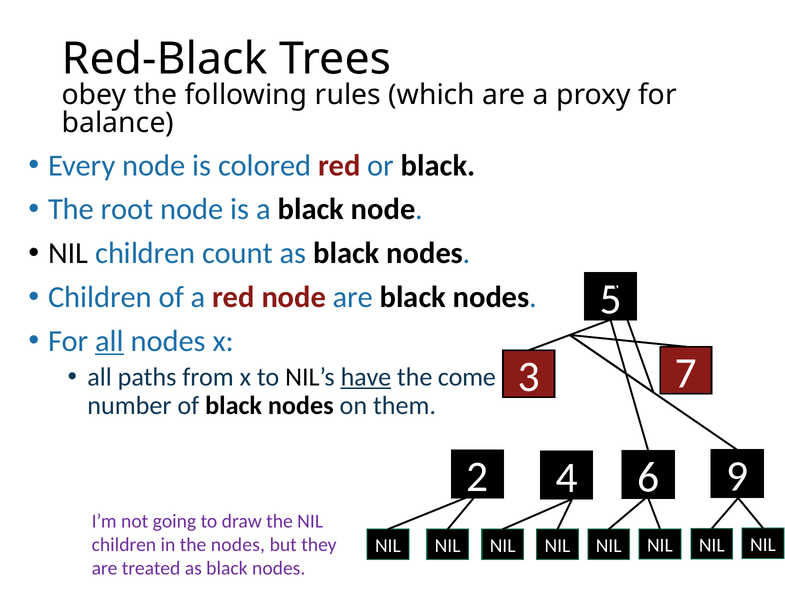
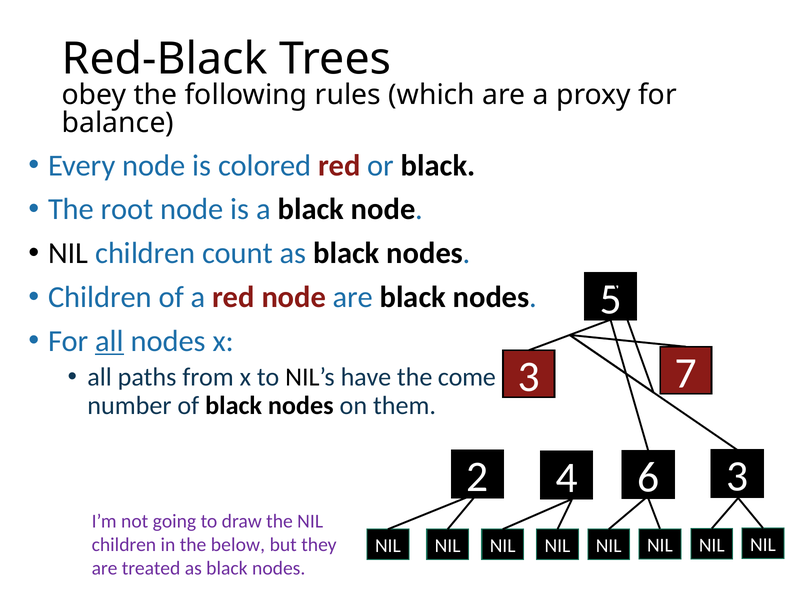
have underline: present -> none
2 9: 9 -> 3
the nodes: nodes -> below
